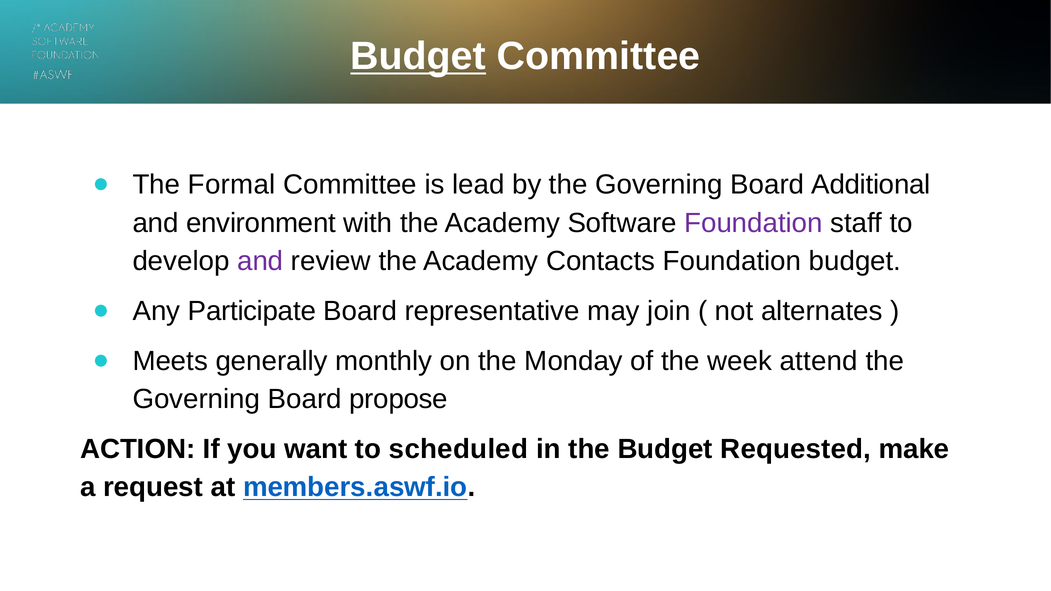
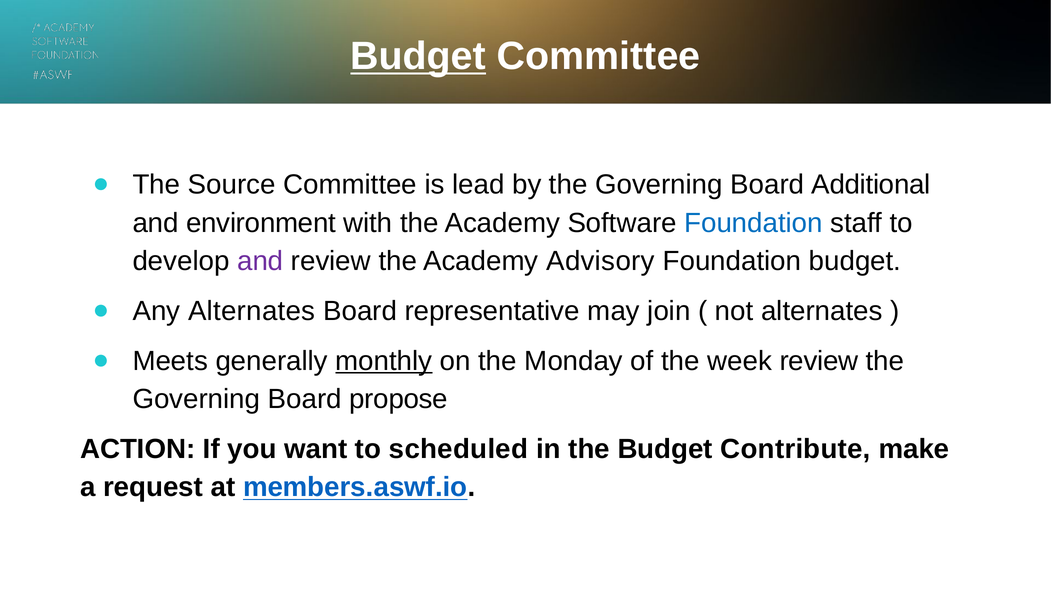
Formal: Formal -> Source
Foundation at (753, 223) colour: purple -> blue
Contacts: Contacts -> Advisory
Any Participate: Participate -> Alternates
monthly underline: none -> present
week attend: attend -> review
Requested: Requested -> Contribute
